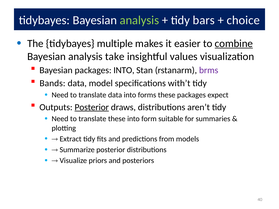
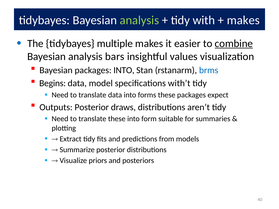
bars: bars -> with
choice at (243, 20): choice -> makes
take: take -> bars
brms colour: purple -> blue
Bands: Bands -> Begins
Posterior at (92, 107) underline: present -> none
